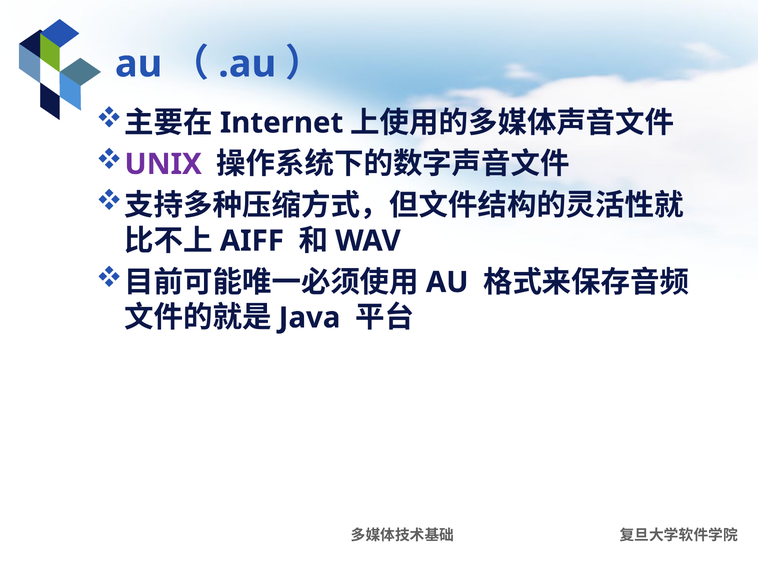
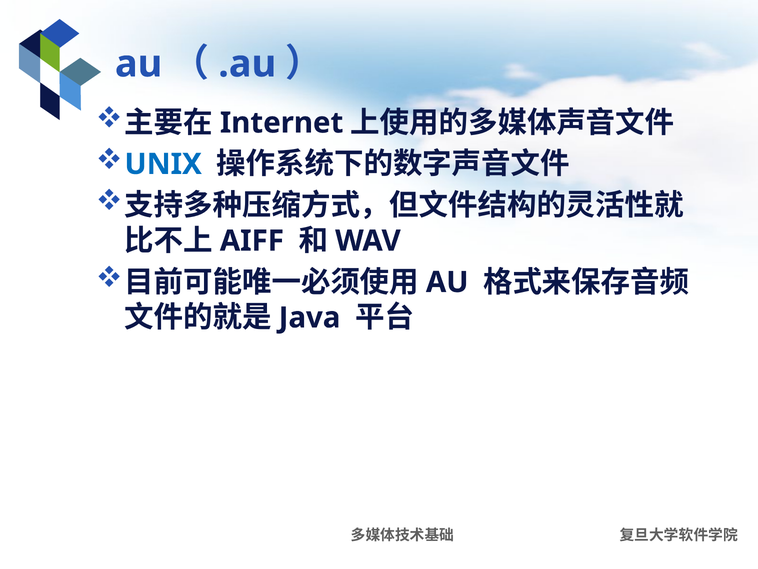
UNIX colour: purple -> blue
